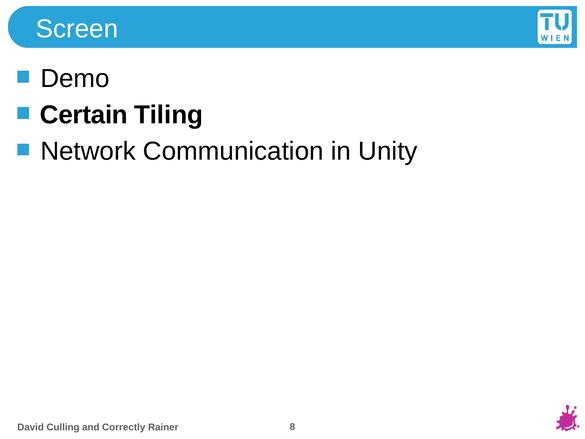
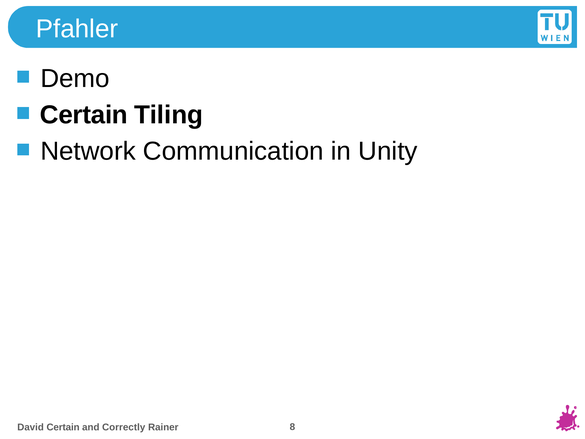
Screen: Screen -> Pfahler
David Culling: Culling -> Certain
